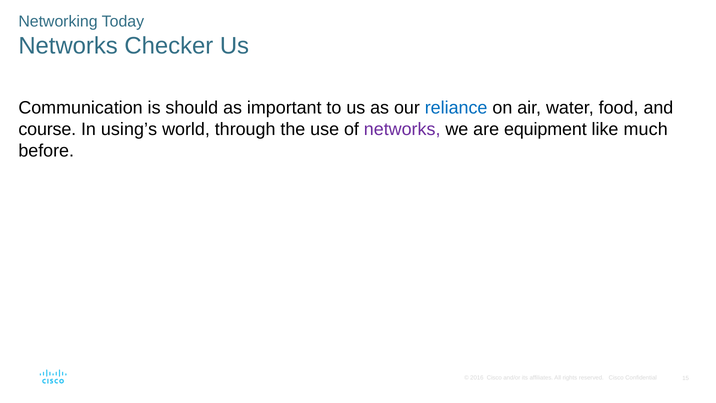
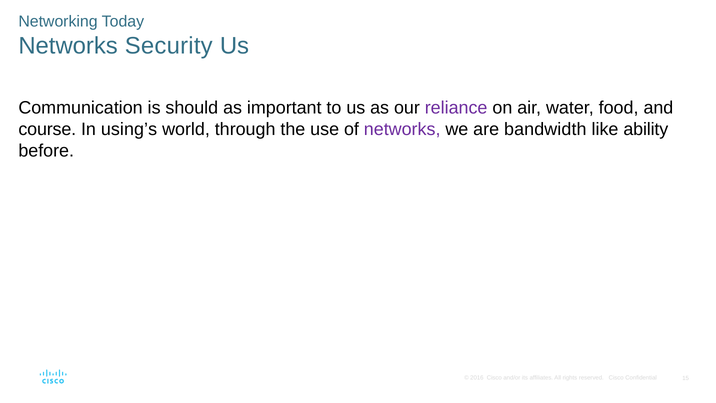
Checker: Checker -> Security
reliance colour: blue -> purple
equipment: equipment -> bandwidth
much: much -> ability
